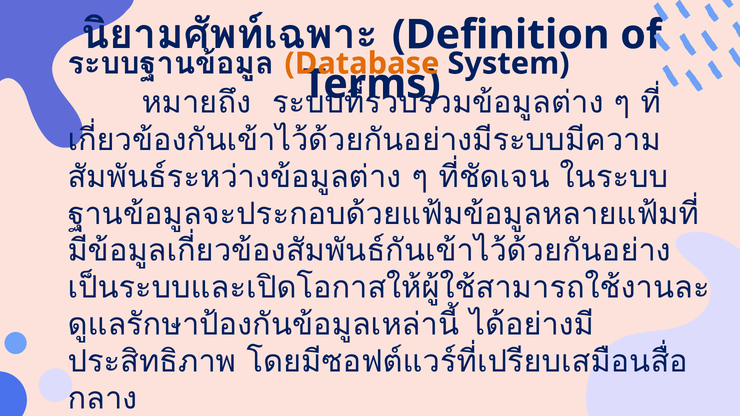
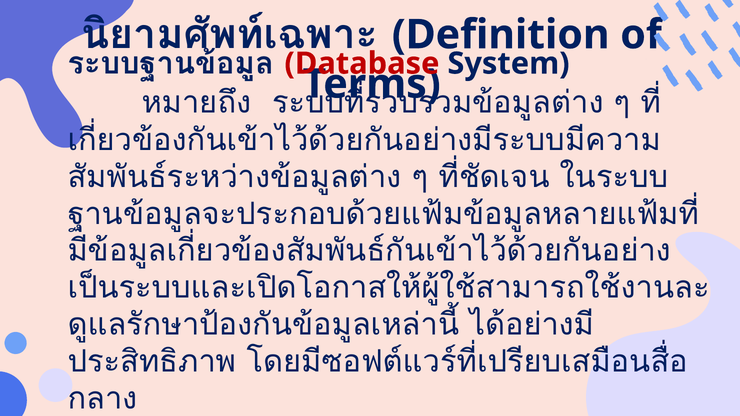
Database colour: orange -> red
